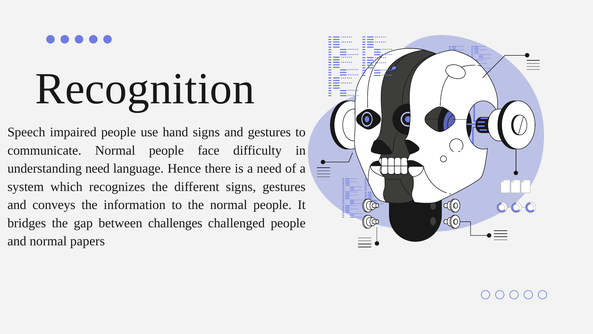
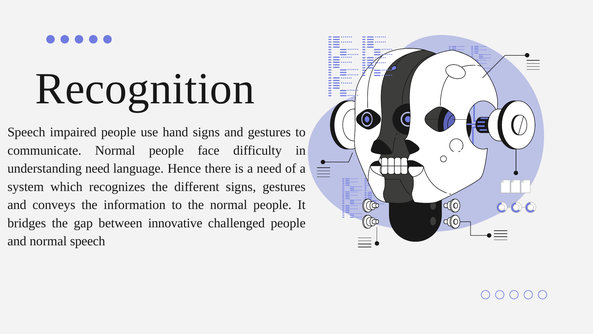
challenges: challenges -> innovative
normal papers: papers -> speech
